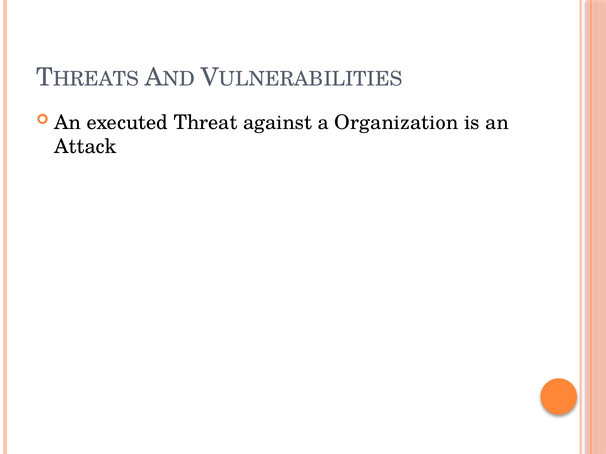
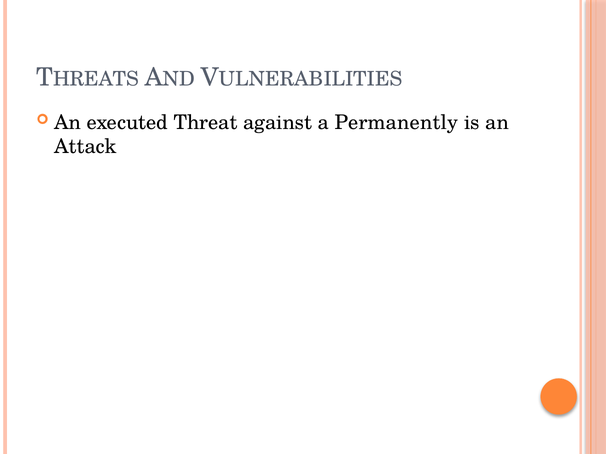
Organization: Organization -> Permanently
